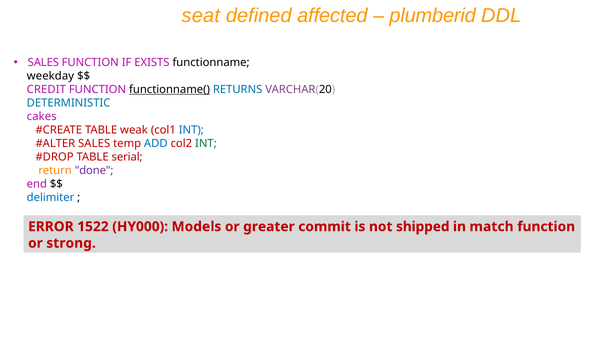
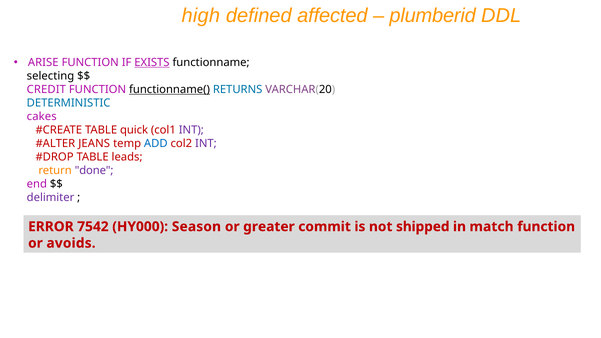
seat: seat -> high
SALES at (43, 62): SALES -> ARISE
EXISTS underline: none -> present
weekday: weekday -> selecting
weak: weak -> quick
INT at (191, 130) colour: blue -> purple
SALES at (94, 144): SALES -> JEANS
INT at (206, 144) colour: green -> purple
serial: serial -> leads
delimiter colour: blue -> purple
1522: 1522 -> 7542
Models: Models -> Season
strong: strong -> avoids
